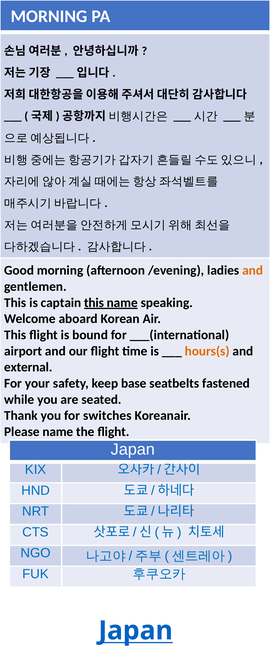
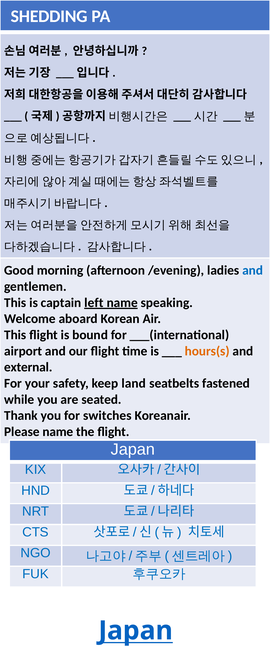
MORNING at (49, 16): MORNING -> SHEDDING
and at (253, 270) colour: orange -> blue
captain this: this -> left
base: base -> land
